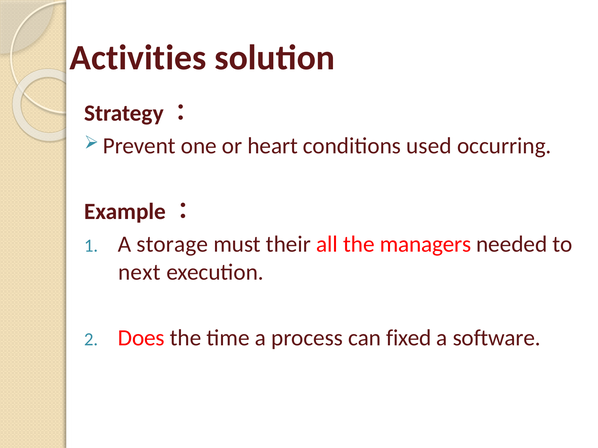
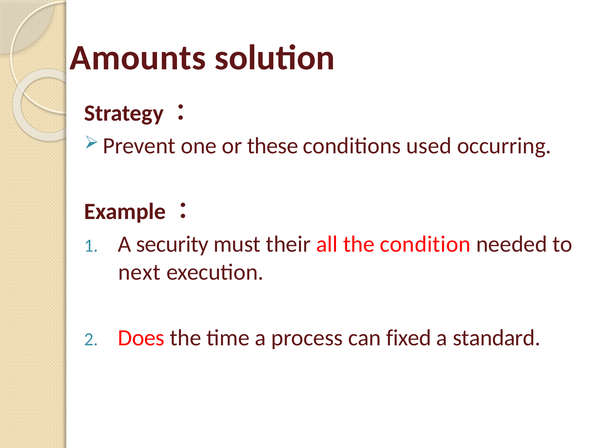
Activities: Activities -> Amounts
heart: heart -> these
storage: storage -> security
managers: managers -> condition
software: software -> standard
